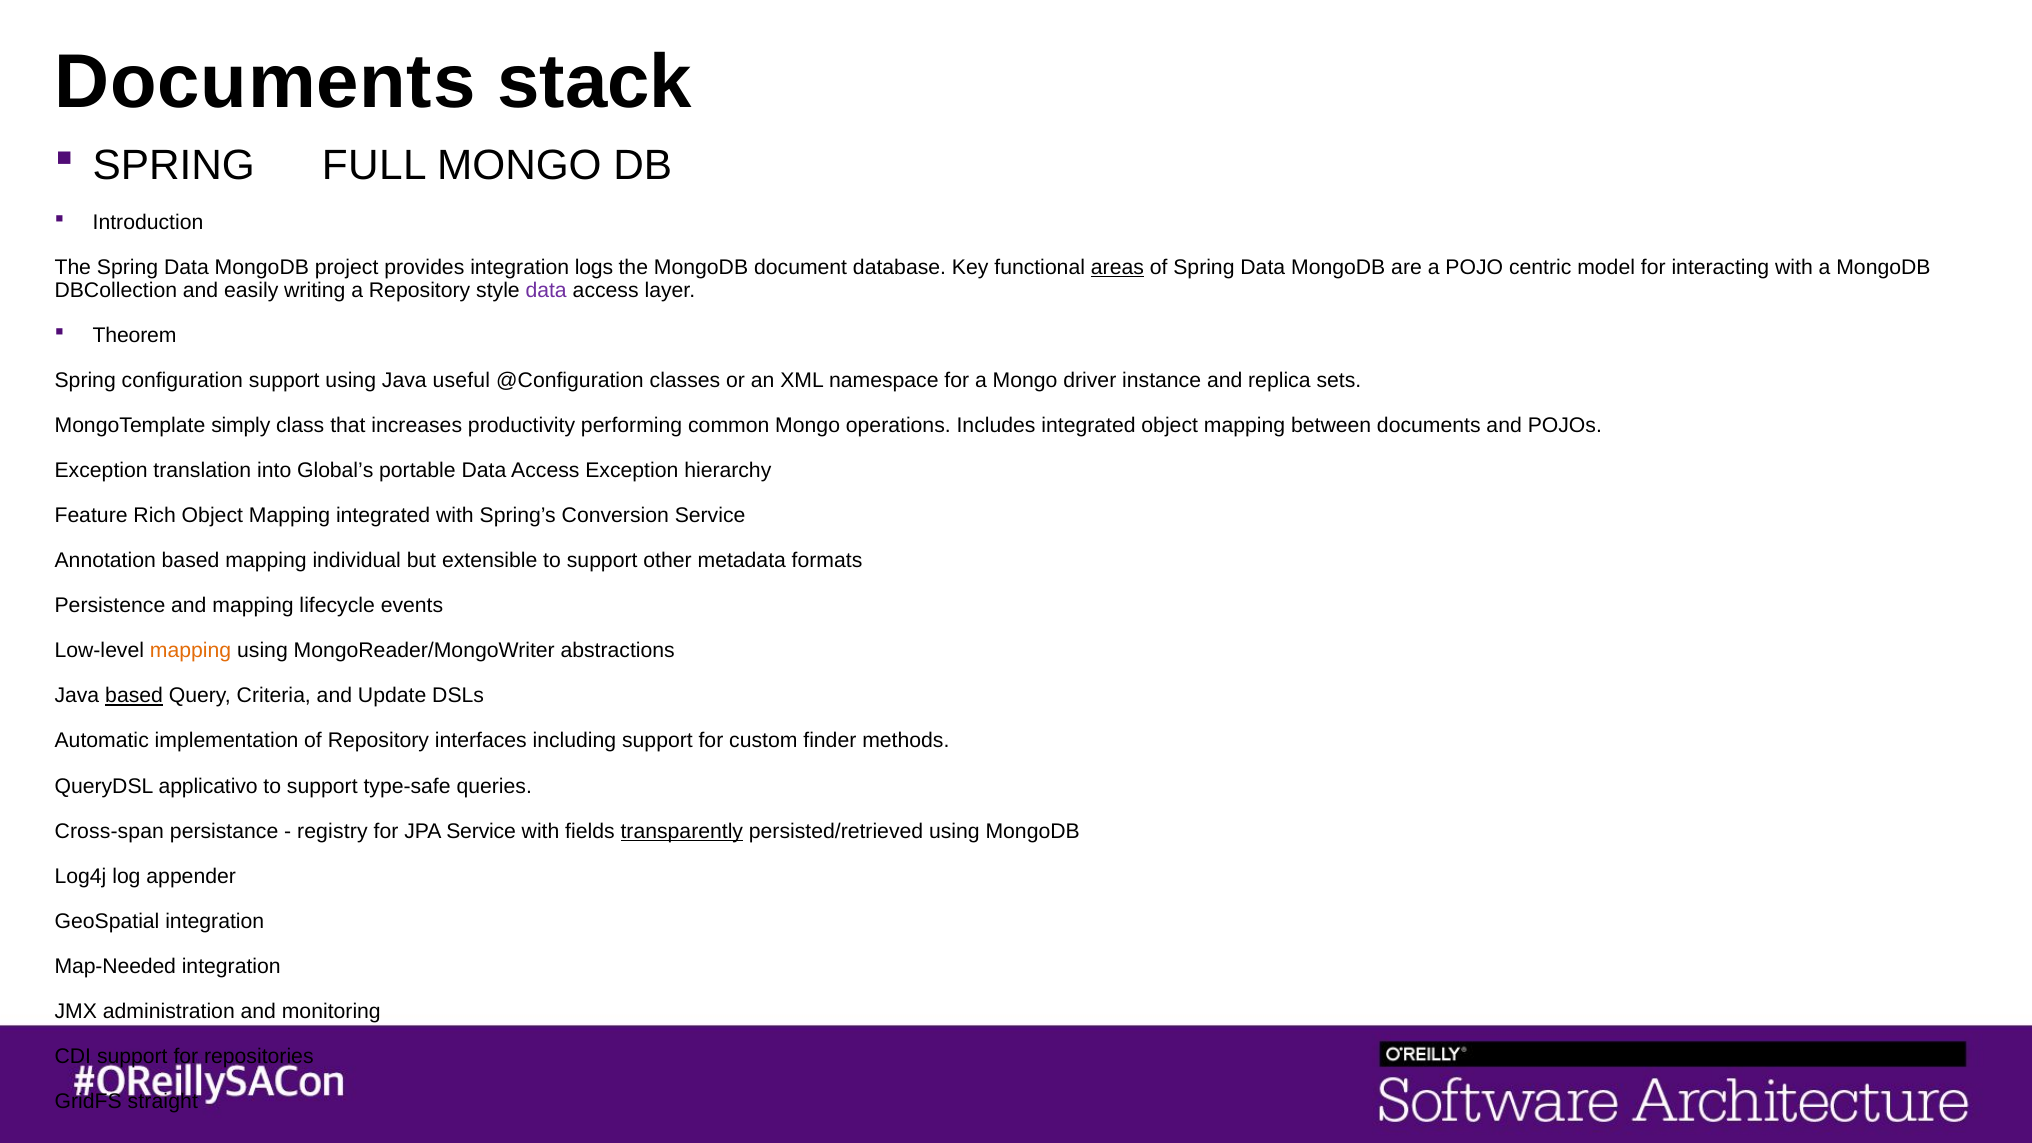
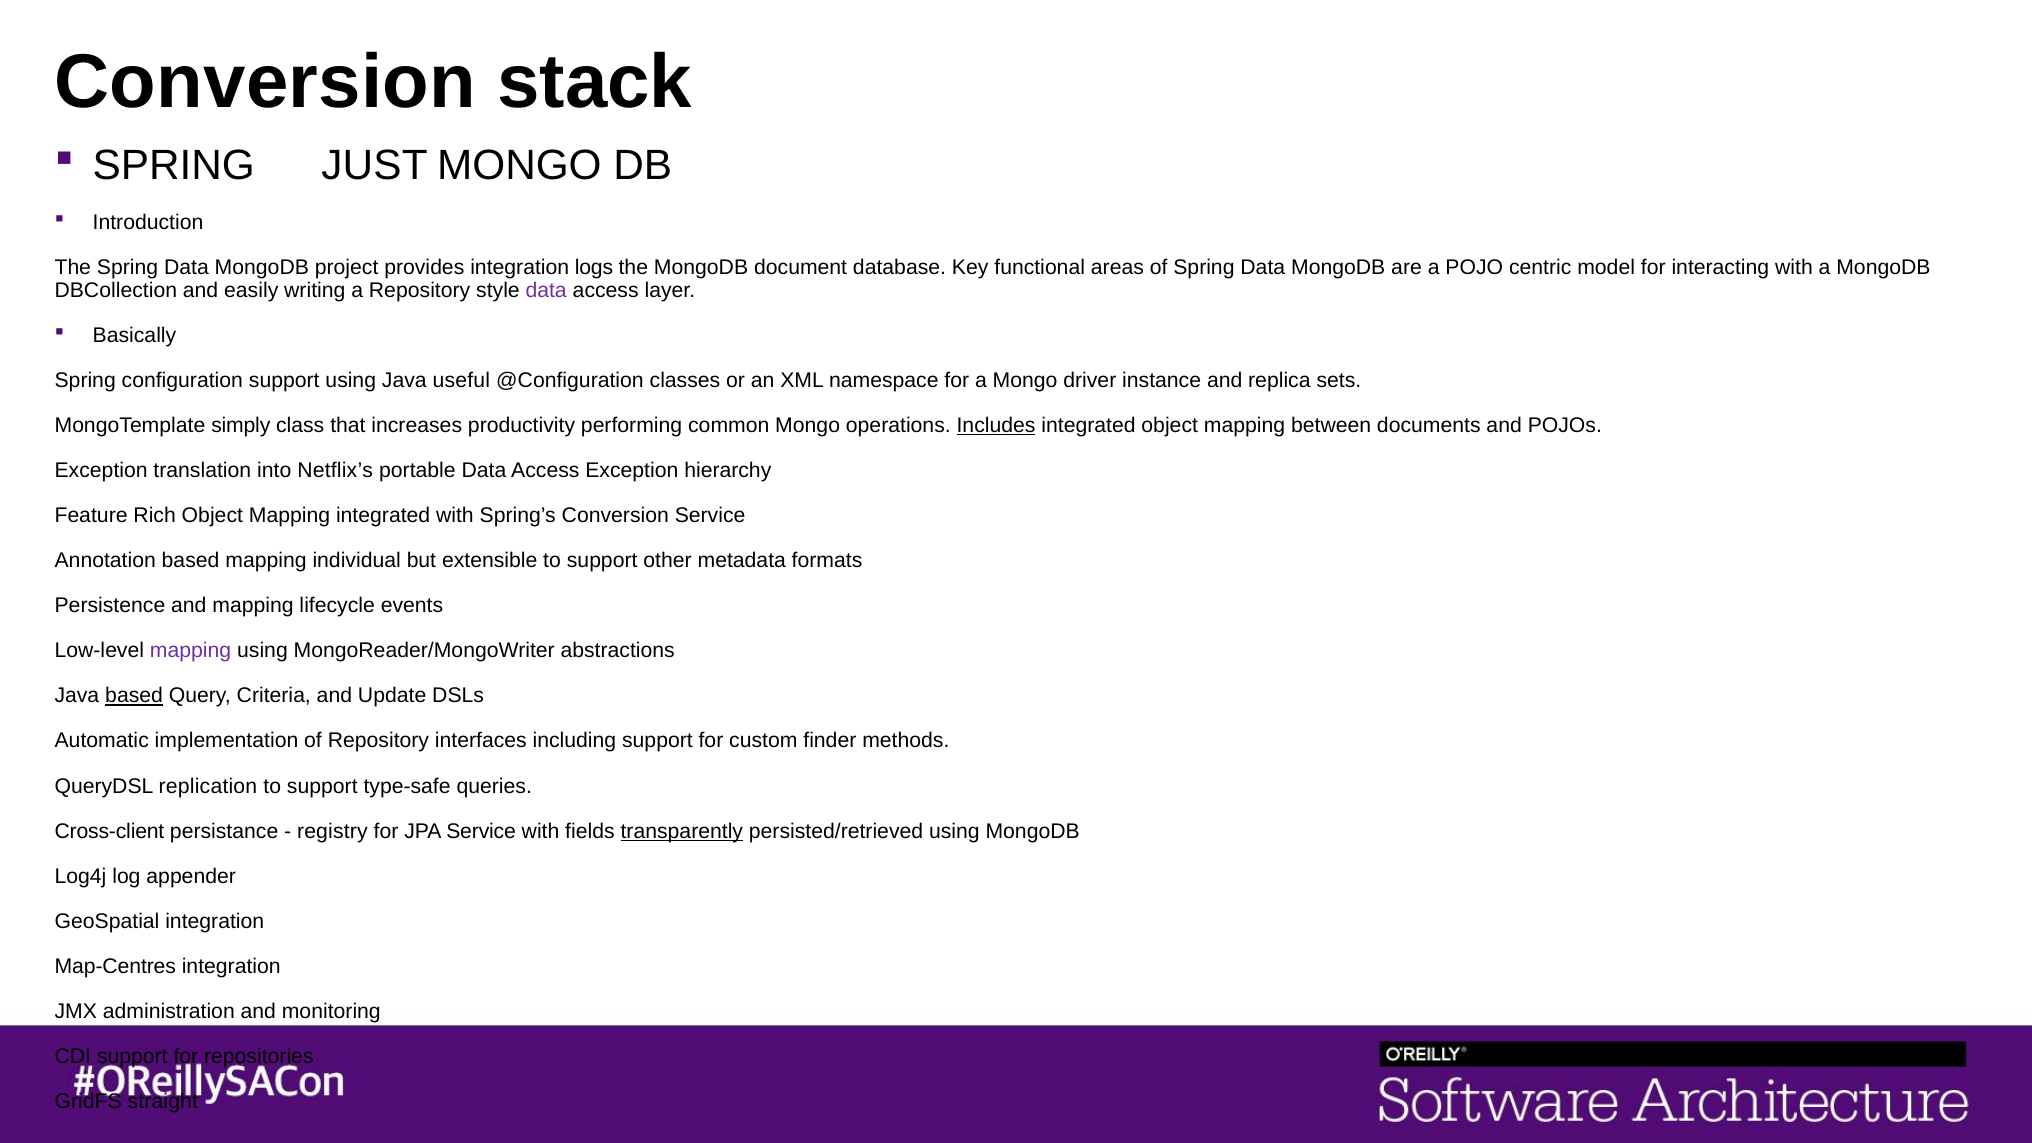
Documents at (265, 82): Documents -> Conversion
FULL: FULL -> JUST
areas underline: present -> none
Theorem: Theorem -> Basically
Includes underline: none -> present
Global’s: Global’s -> Netflix’s
mapping at (191, 651) colour: orange -> purple
applicativo: applicativo -> replication
Cross-span: Cross-span -> Cross-client
Map-Needed: Map-Needed -> Map-Centres
